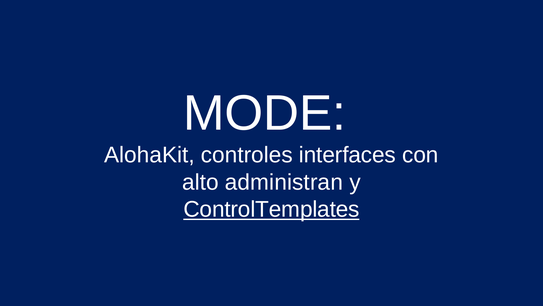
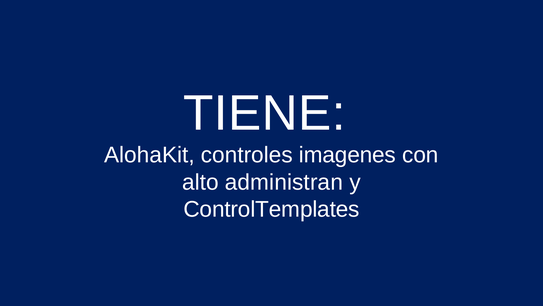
MODE: MODE -> TIENE
interfaces: interfaces -> imagenes
ControlTemplates underline: present -> none
